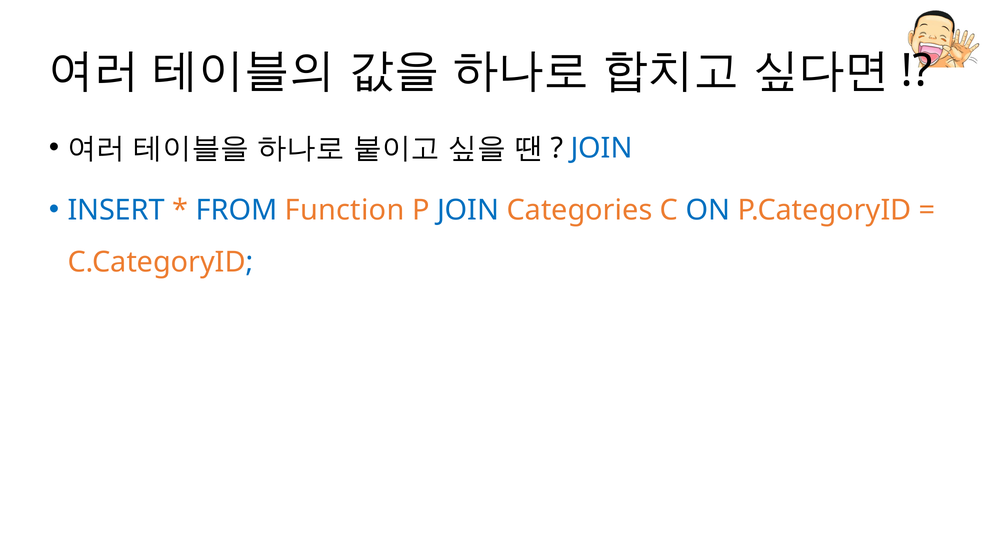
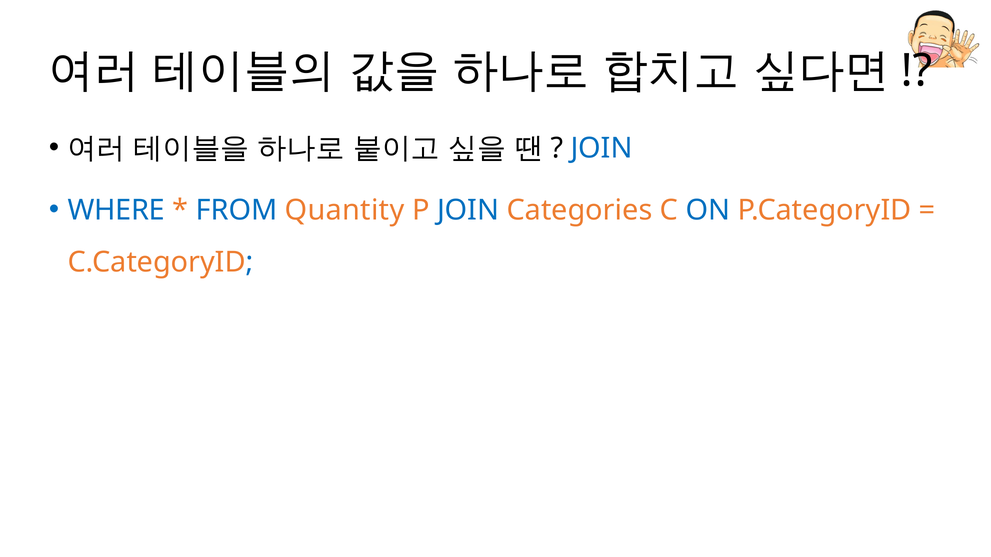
INSERT: INSERT -> WHERE
Function: Function -> Quantity
